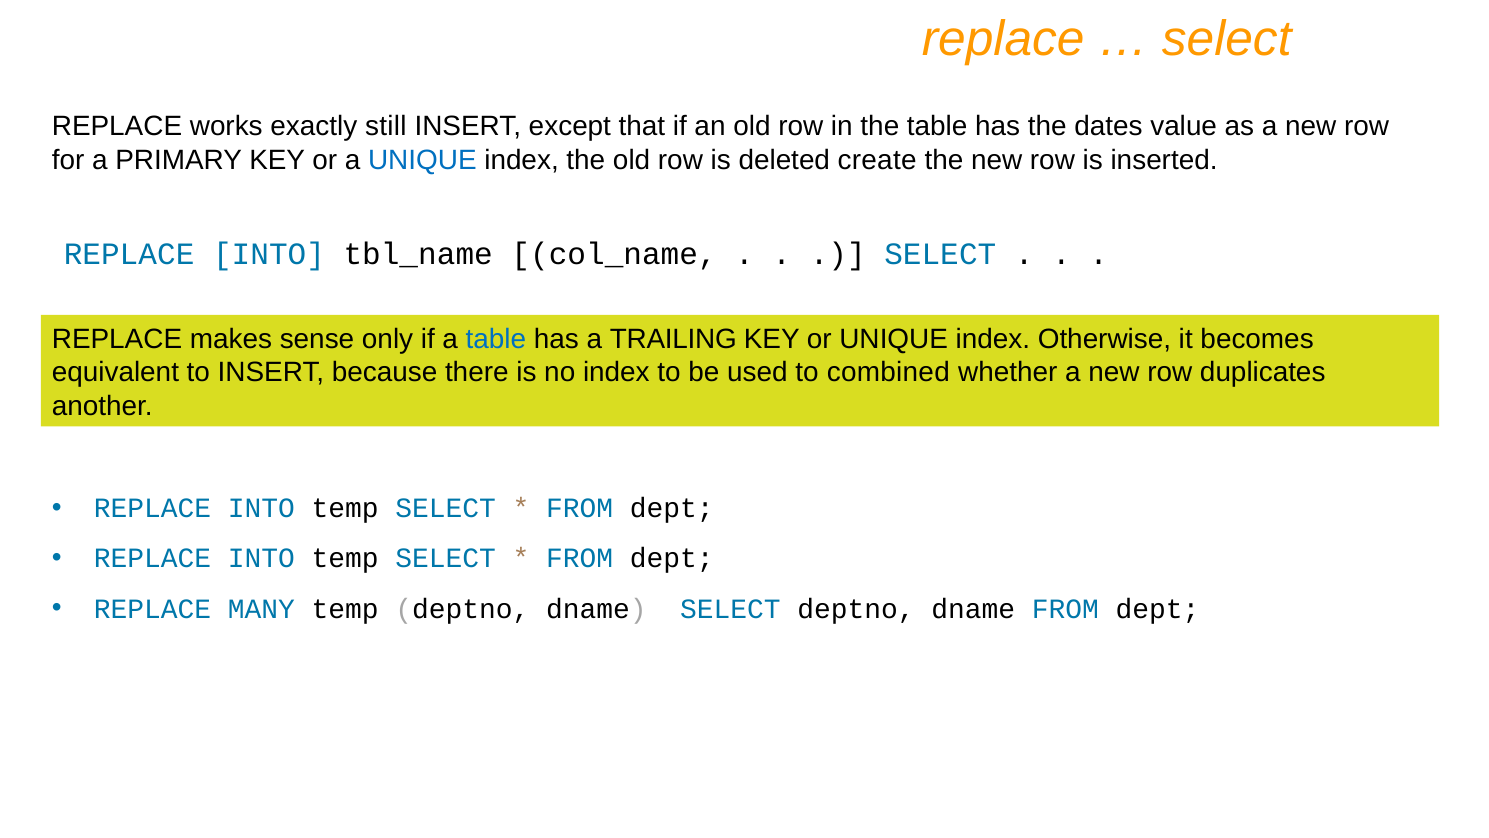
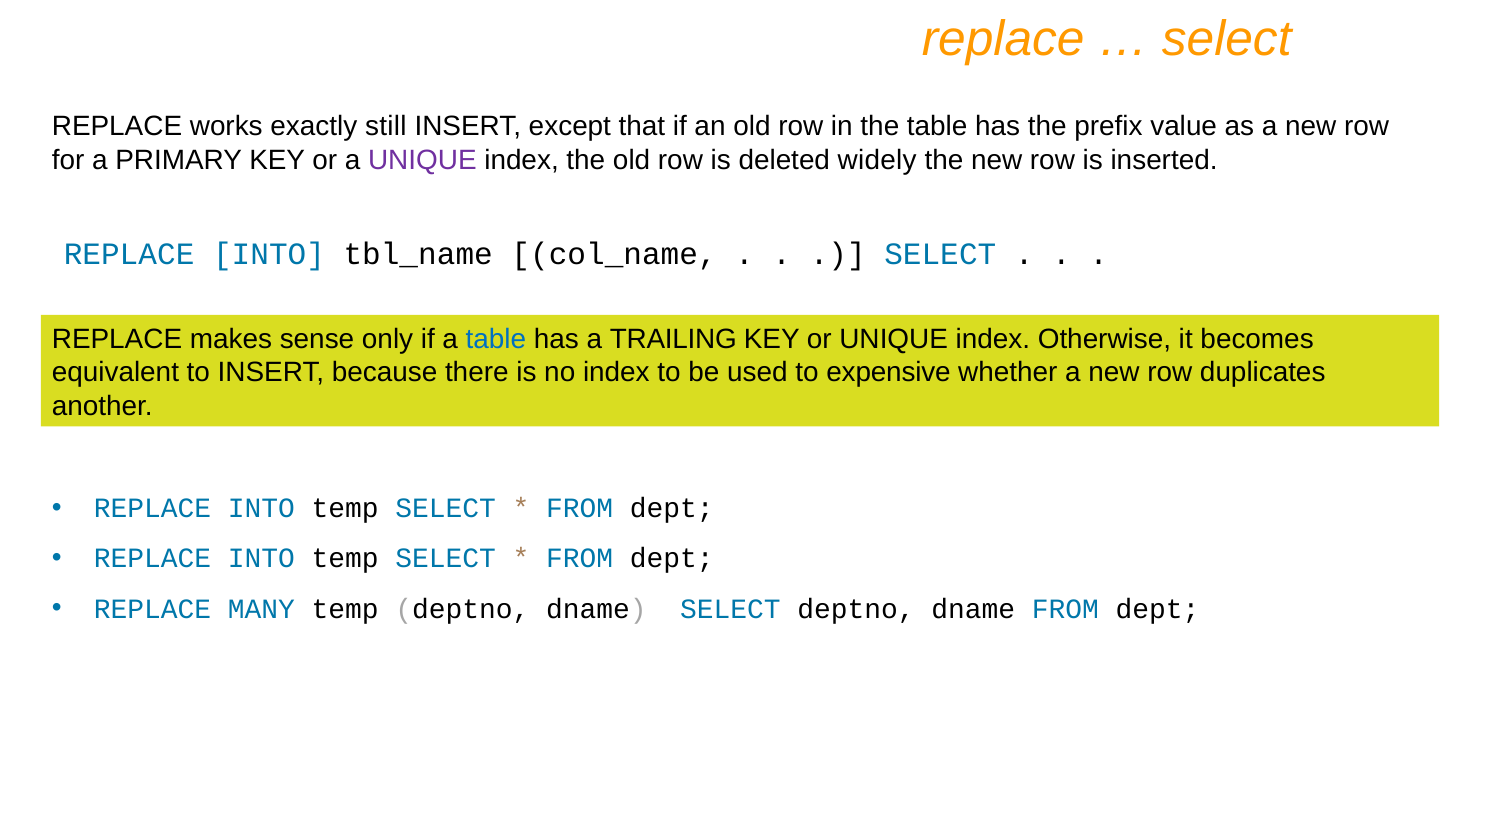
dates: dates -> prefix
UNIQUE at (422, 160) colour: blue -> purple
create: create -> widely
combined: combined -> expensive
